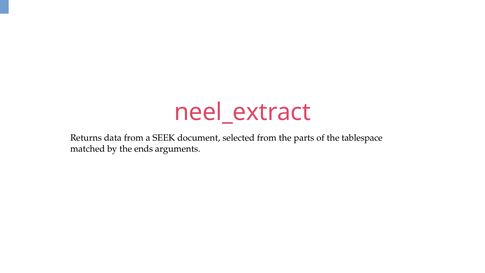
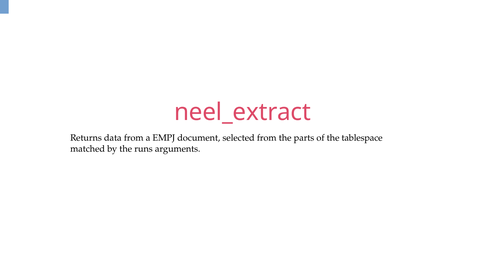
SEEK: SEEK -> EMPJ
ends: ends -> runs
